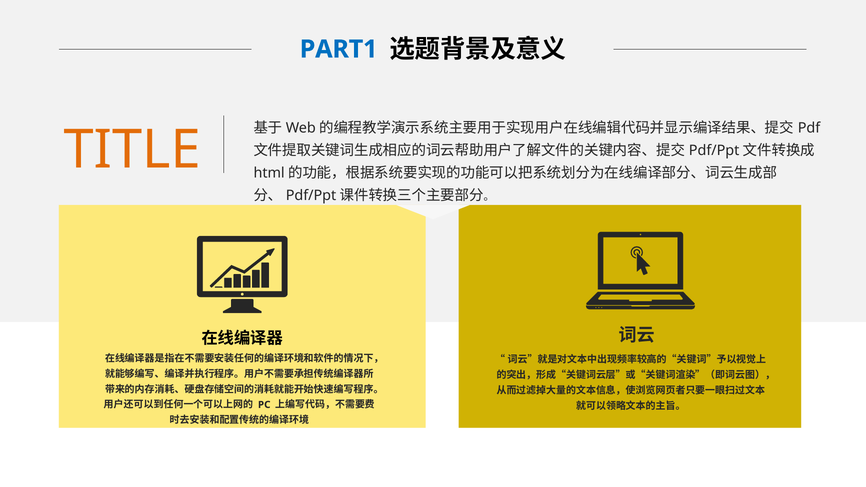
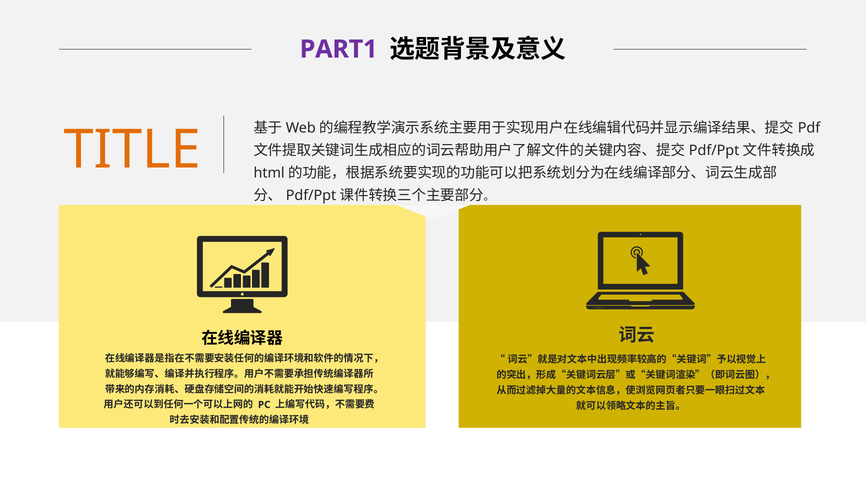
PART1 colour: blue -> purple
